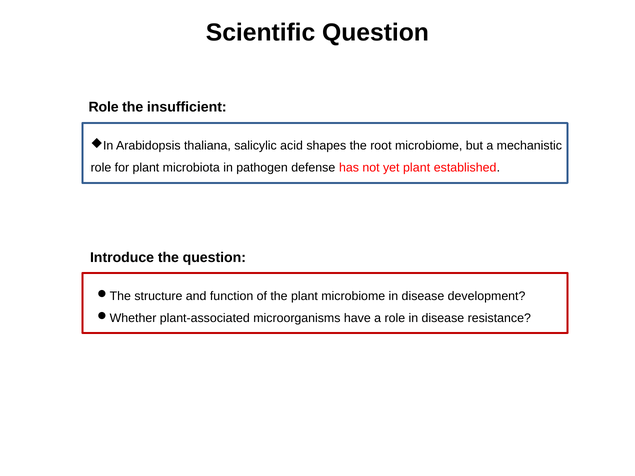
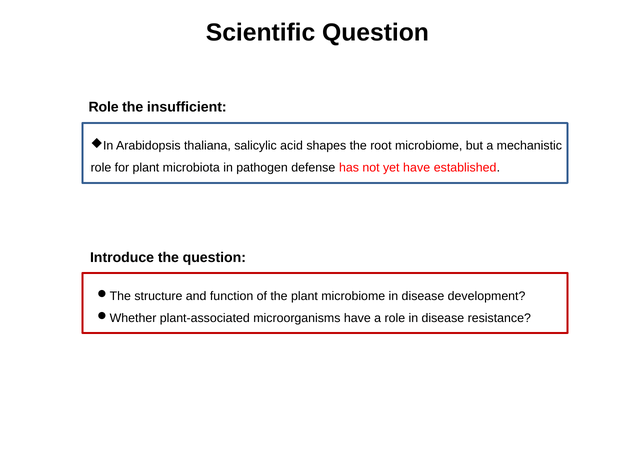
yet plant: plant -> have
